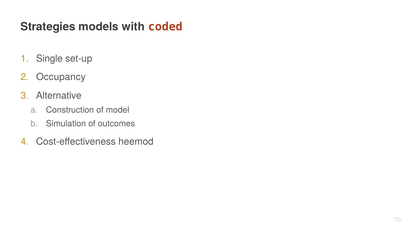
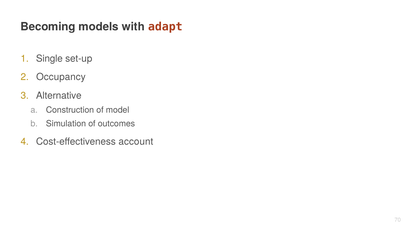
Strategies: Strategies -> Becoming
coded: coded -> adapt
heemod: heemod -> account
